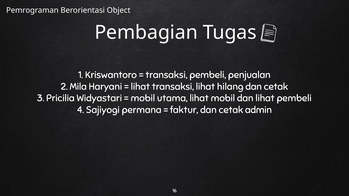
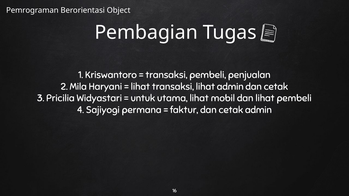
lihat hilang: hilang -> admin
mobil at (143, 98): mobil -> untuk
